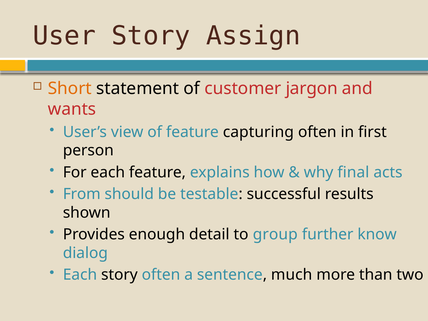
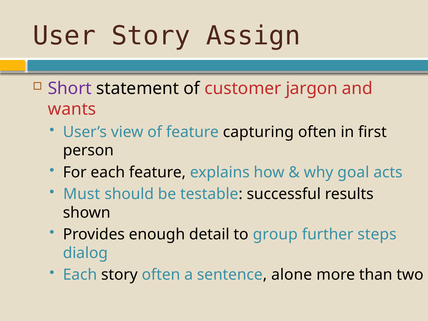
Short colour: orange -> purple
final: final -> goal
From: From -> Must
know: know -> steps
much: much -> alone
